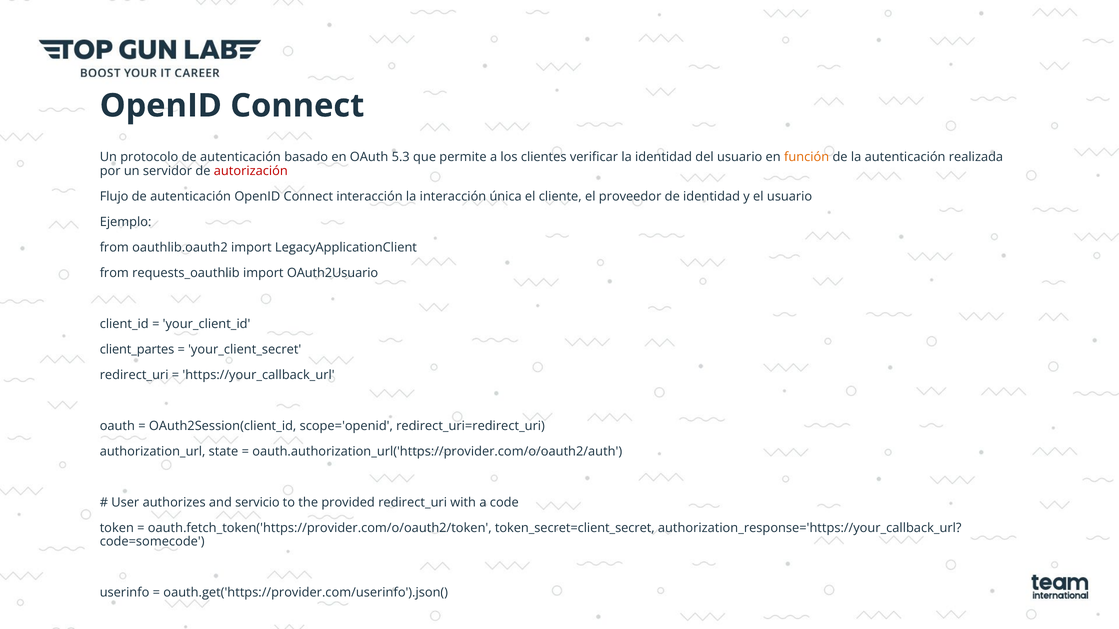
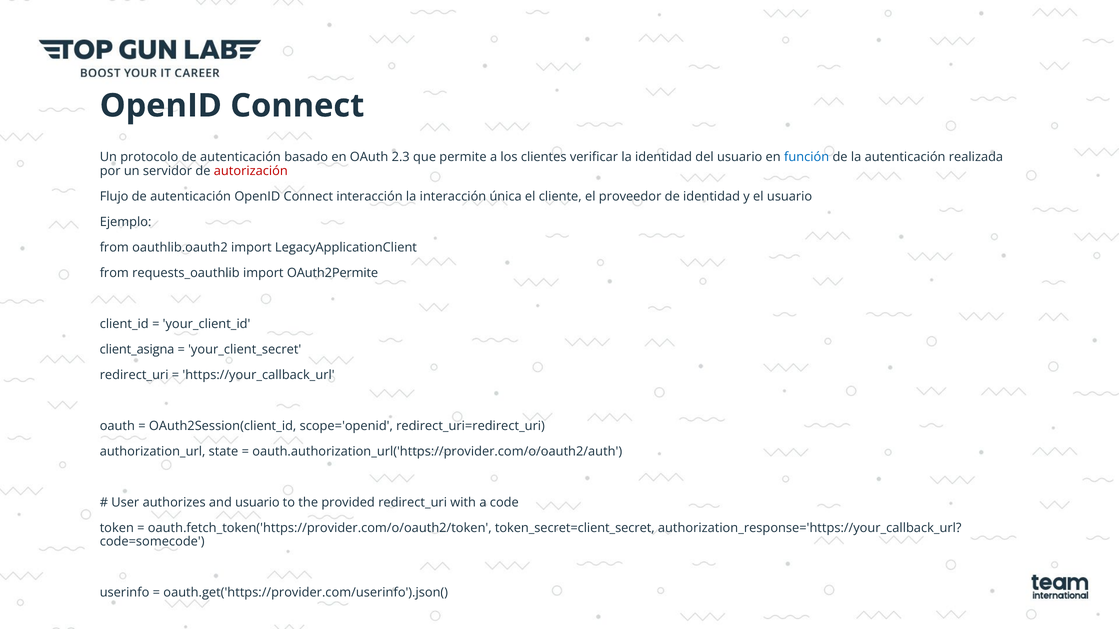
5.3: 5.3 -> 2.3
función colour: orange -> blue
OAuth2Usuario: OAuth2Usuario -> OAuth2Permite
client_partes: client_partes -> client_asigna
and servicio: servicio -> usuario
